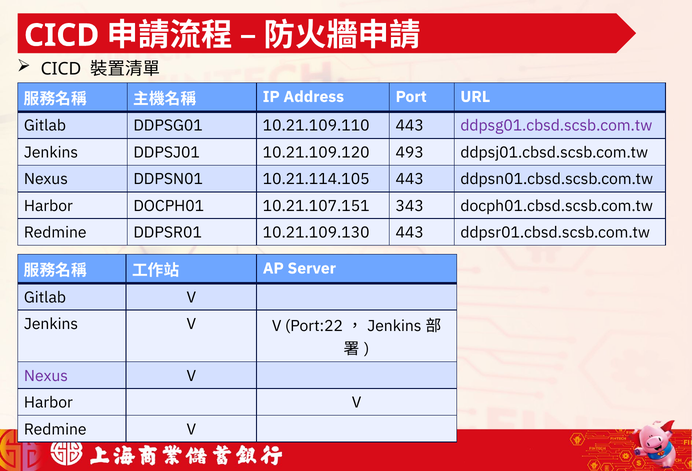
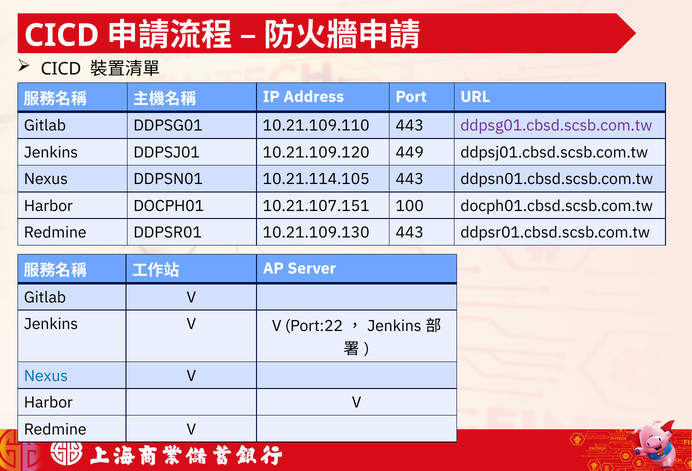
493: 493 -> 449
343: 343 -> 100
Nexus at (46, 376) colour: purple -> blue
